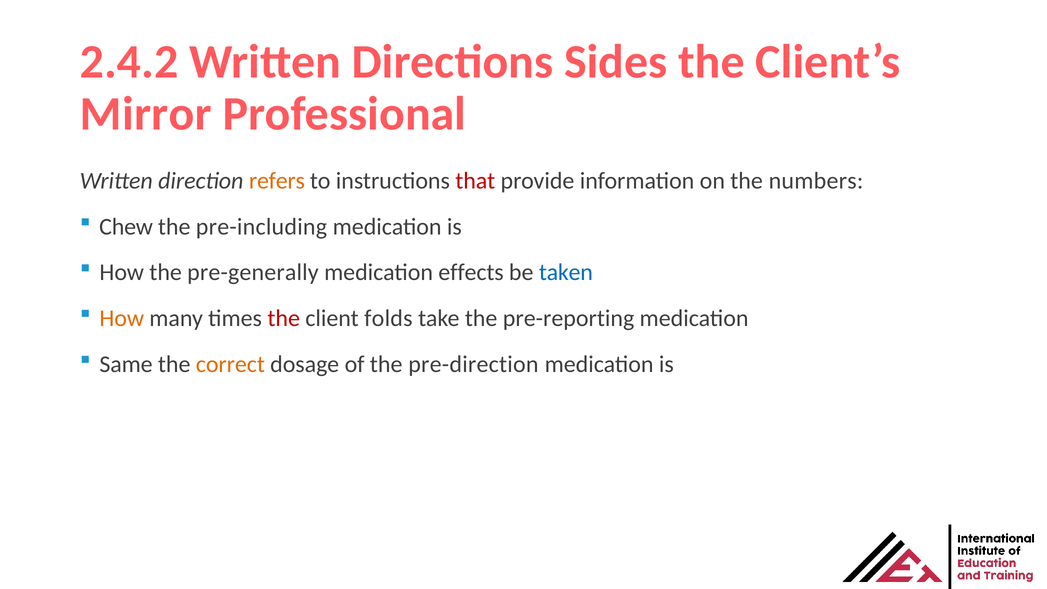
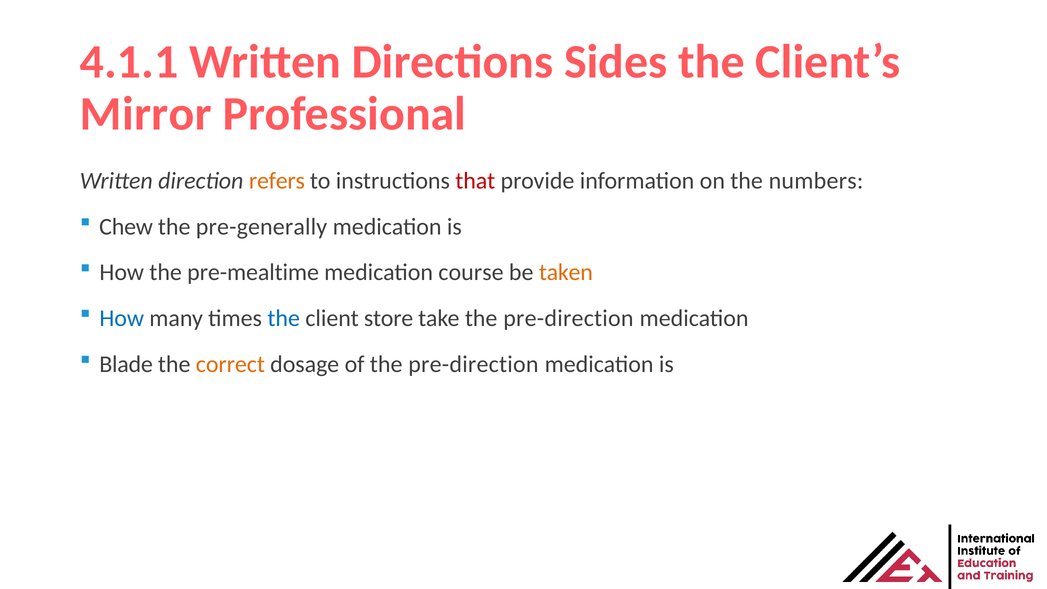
2.4.2: 2.4.2 -> 4.1.1
pre-including: pre-including -> pre-generally
pre-generally: pre-generally -> pre-mealtime
effects: effects -> course
taken colour: blue -> orange
How at (122, 318) colour: orange -> blue
the at (284, 318) colour: red -> blue
folds: folds -> store
take the pre-reporting: pre-reporting -> pre-direction
Same: Same -> Blade
